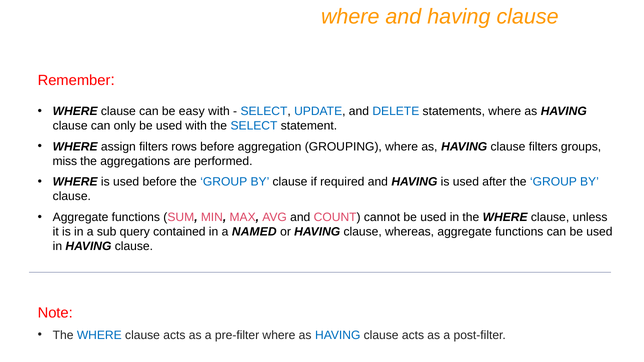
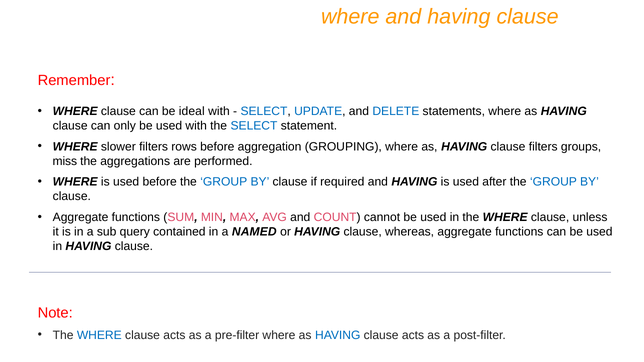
easy: easy -> ideal
assign: assign -> slower
